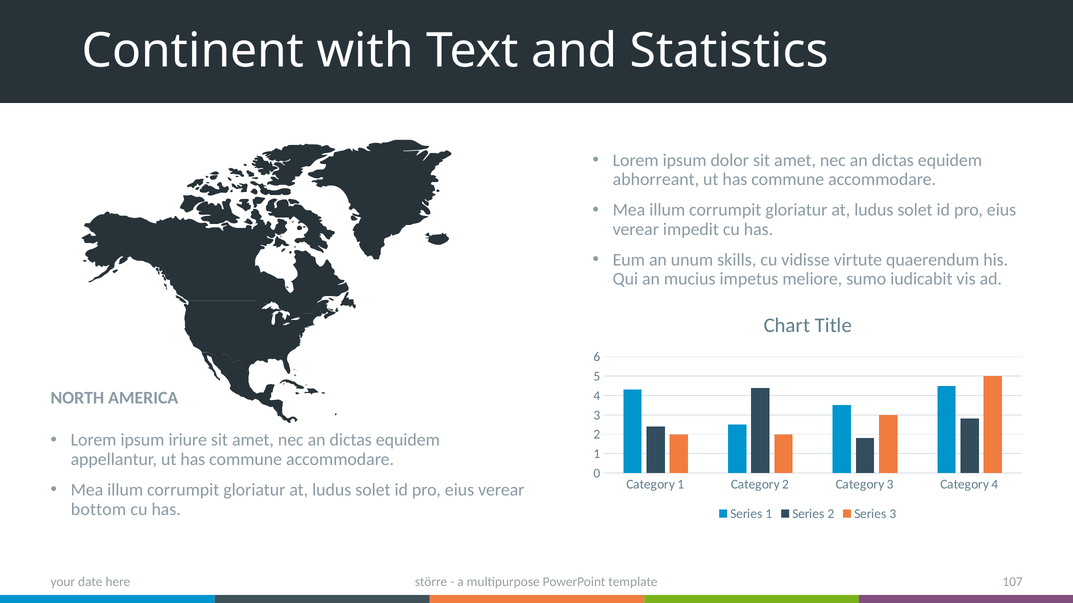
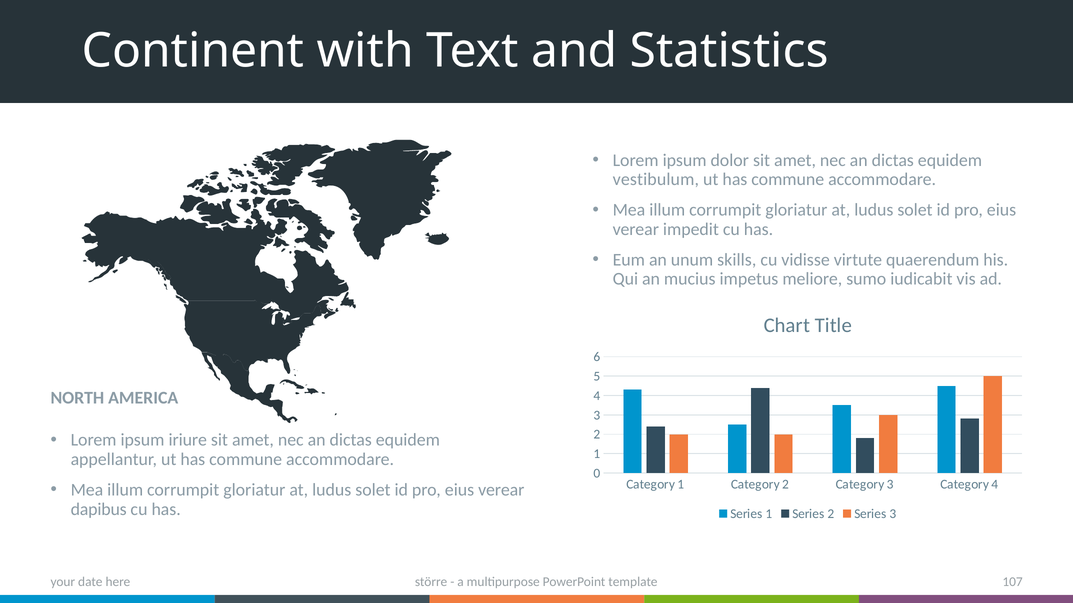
abhorreant: abhorreant -> vestibulum
bottom: bottom -> dapibus
